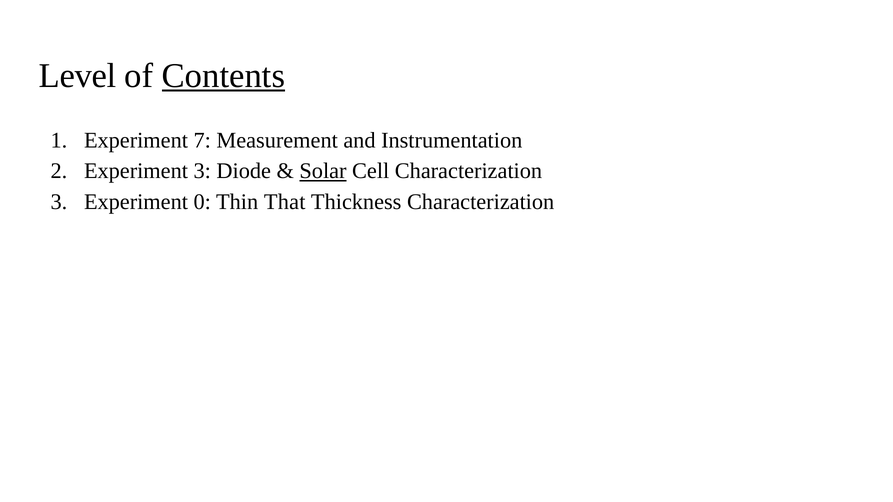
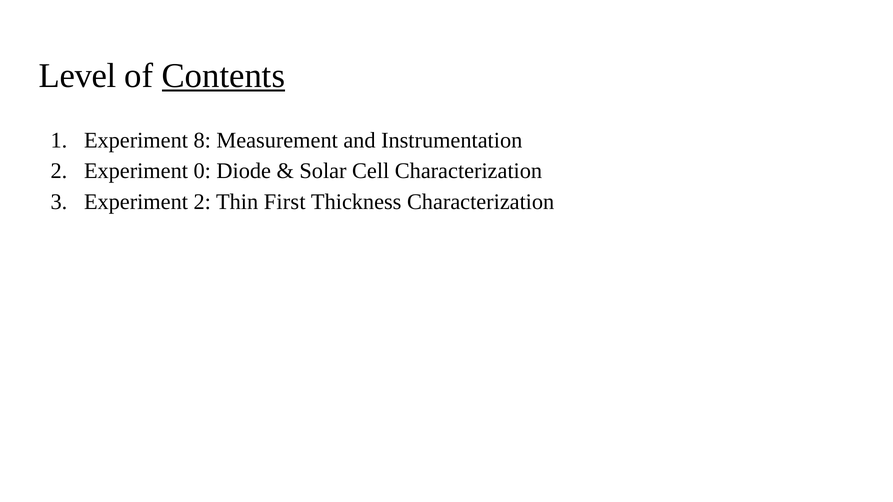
7: 7 -> 8
Experiment 3: 3 -> 0
Solar underline: present -> none
Experiment 0: 0 -> 2
That: That -> First
